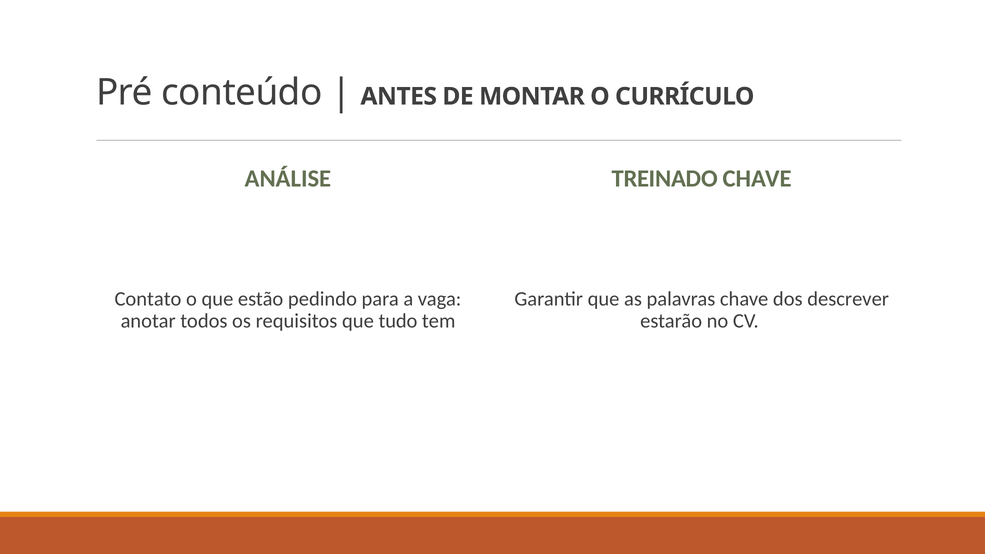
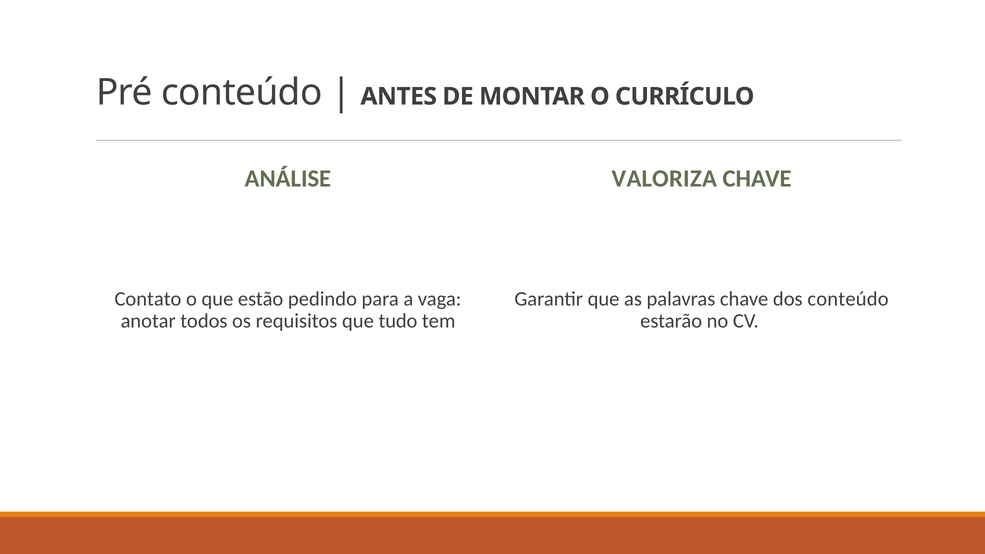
TREINADO: TREINADO -> VALORIZA
dos descrever: descrever -> conteúdo
